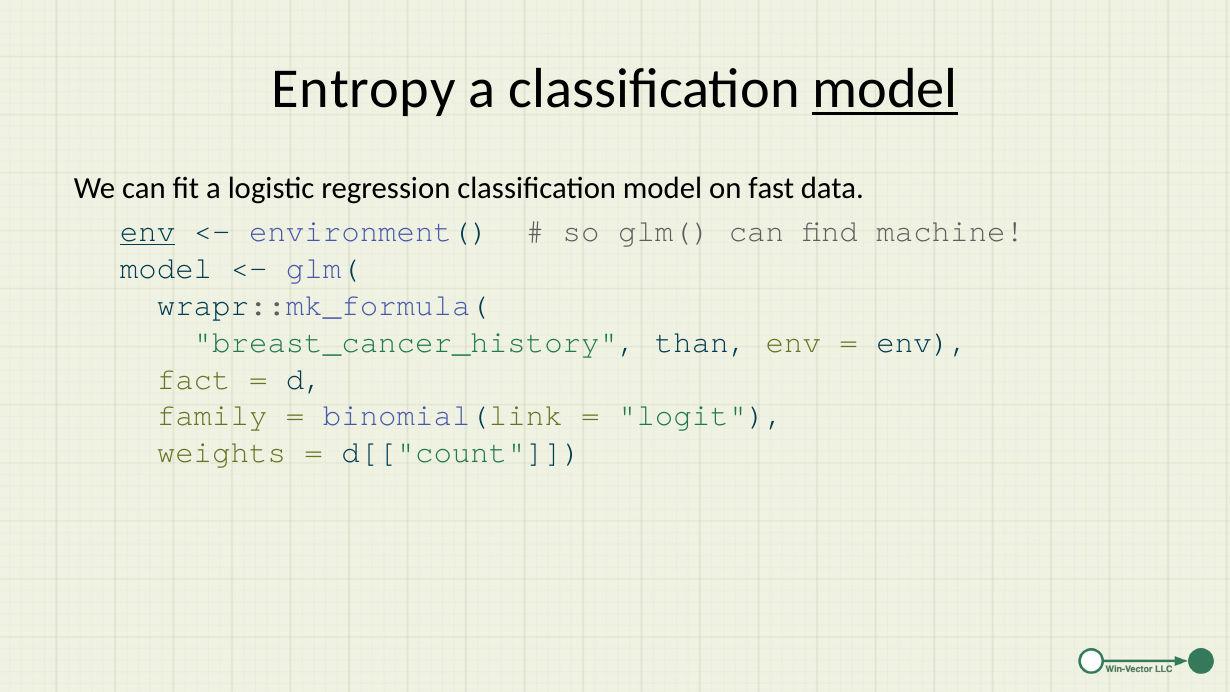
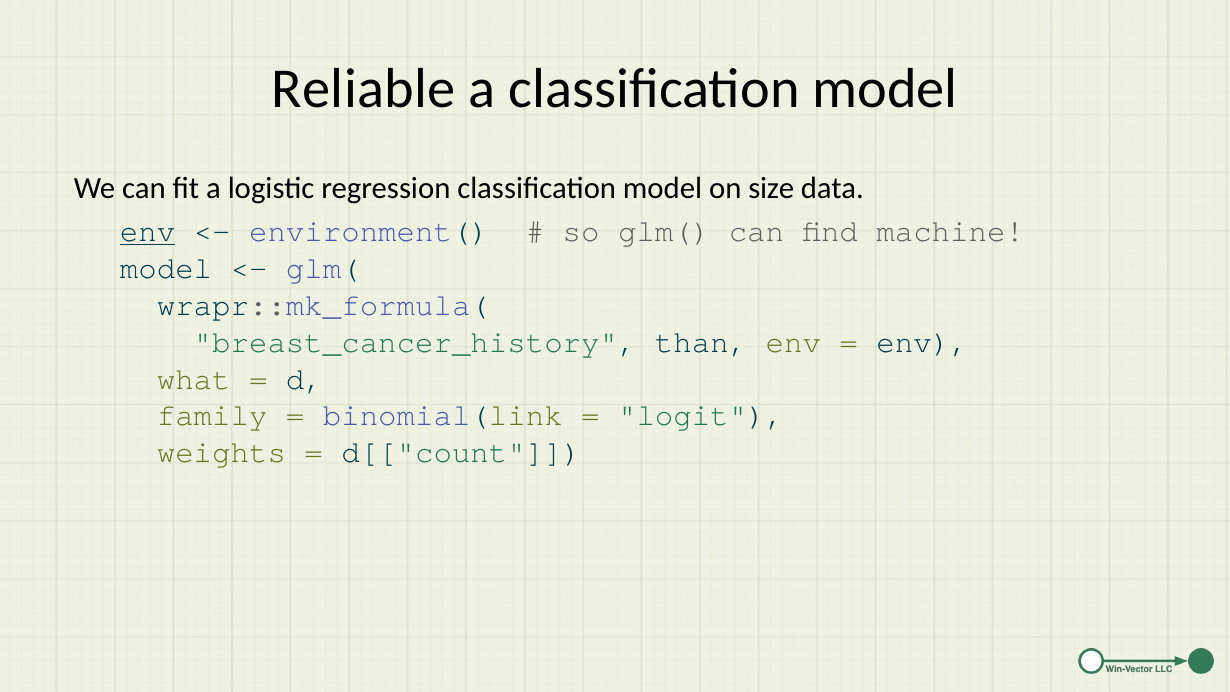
Entropy: Entropy -> Reliable
model at (885, 89) underline: present -> none
fast: fast -> size
fact: fact -> what
